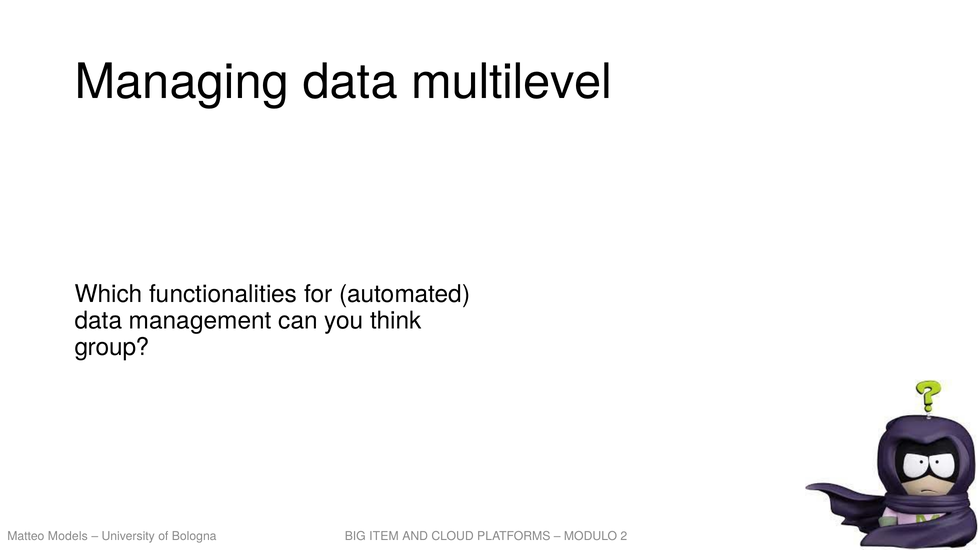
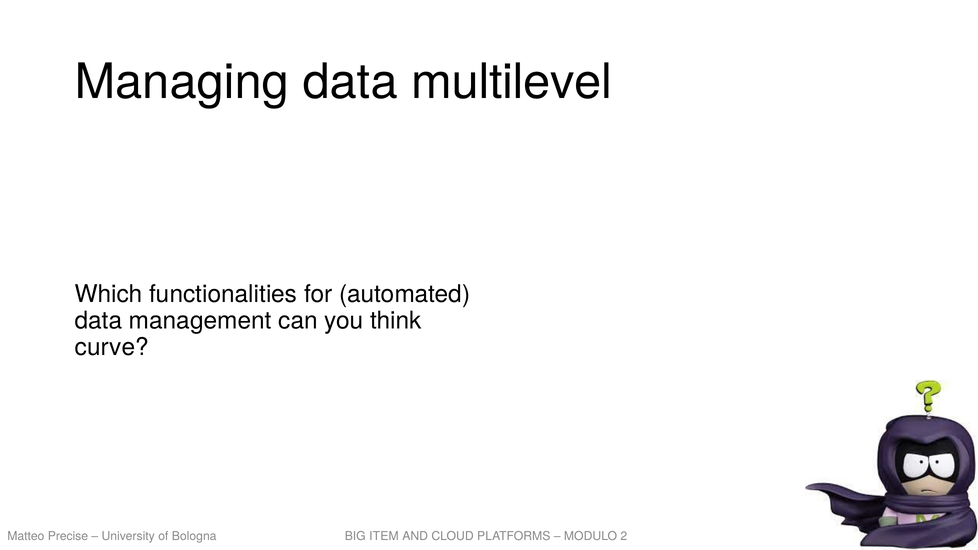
group: group -> curve
Models: Models -> Precise
